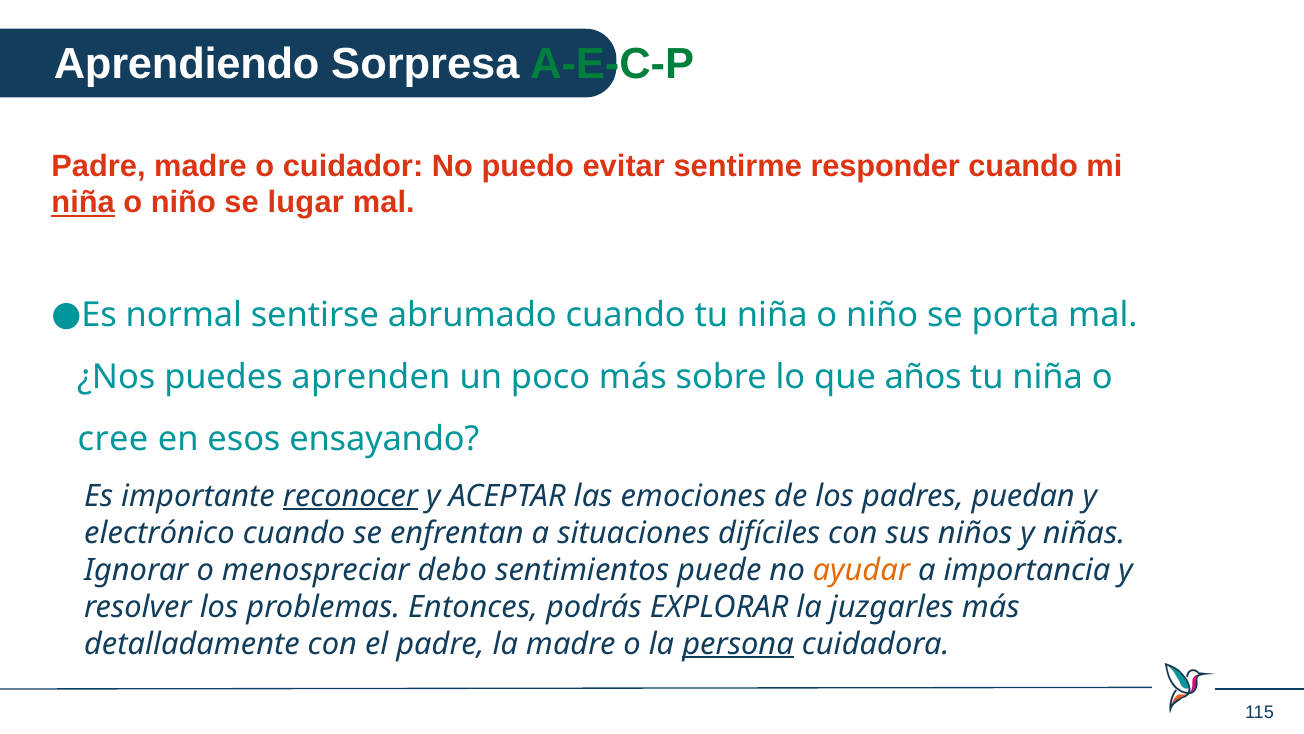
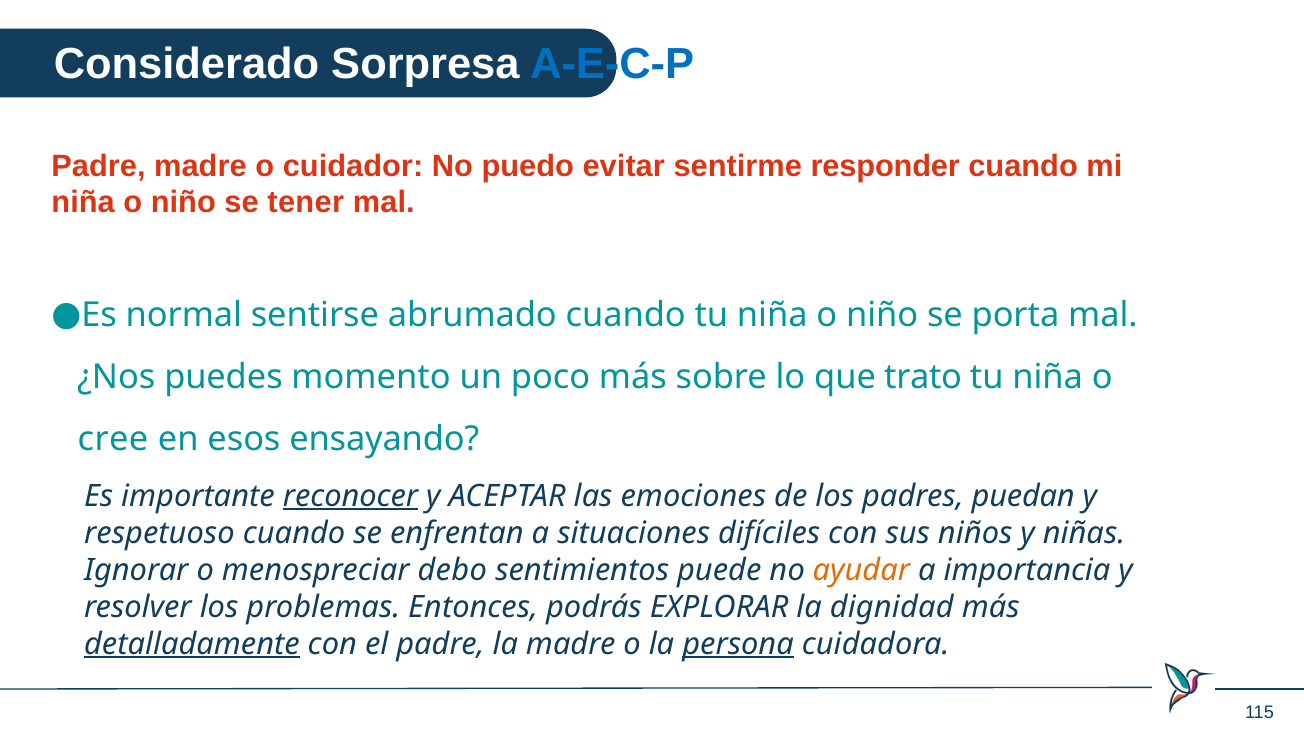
Aprendiendo: Aprendiendo -> Considerado
A-E-C-P colour: green -> blue
niña at (83, 203) underline: present -> none
lugar: lugar -> tener
aprenden: aprenden -> momento
años: años -> trato
electrónico: electrónico -> respetuoso
juzgarles: juzgarles -> dignidad
detalladamente underline: none -> present
